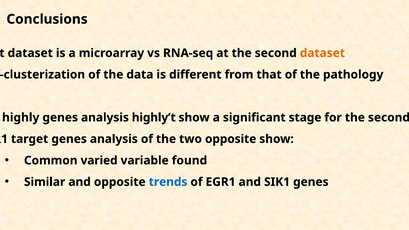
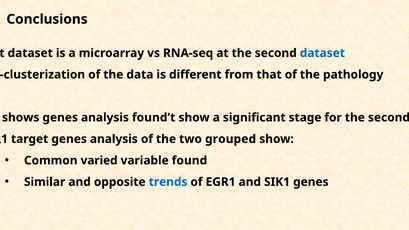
dataset at (322, 53) colour: orange -> blue
highly: highly -> shows
highly’t: highly’t -> found’t
two opposite: opposite -> grouped
